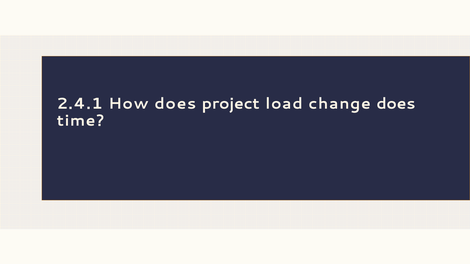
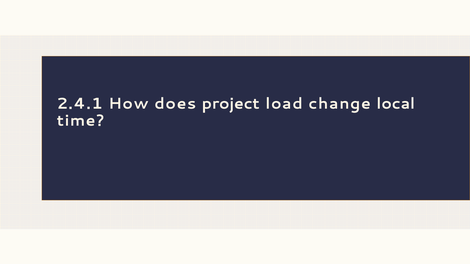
change does: does -> local
